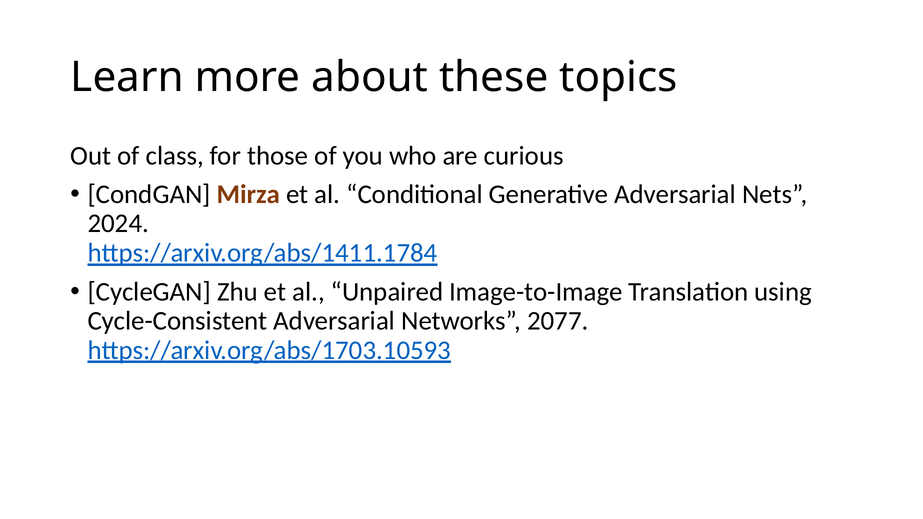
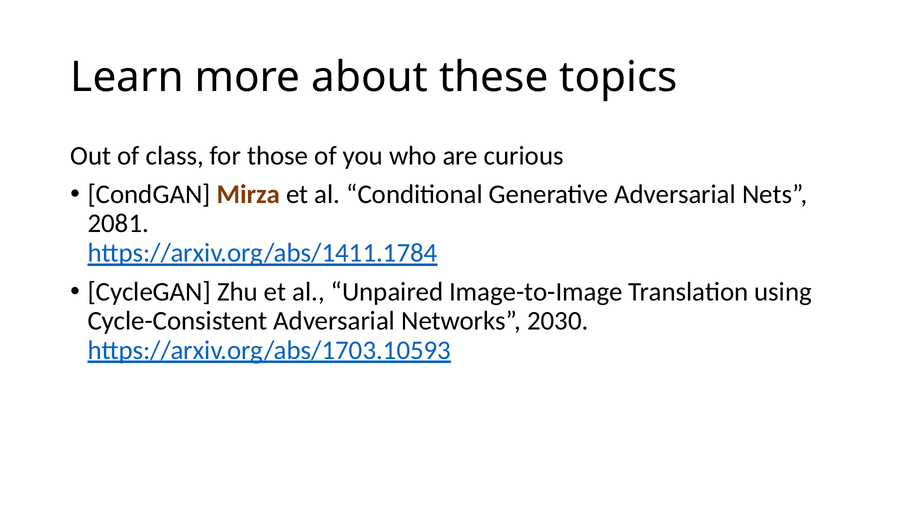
2024: 2024 -> 2081
2077: 2077 -> 2030
